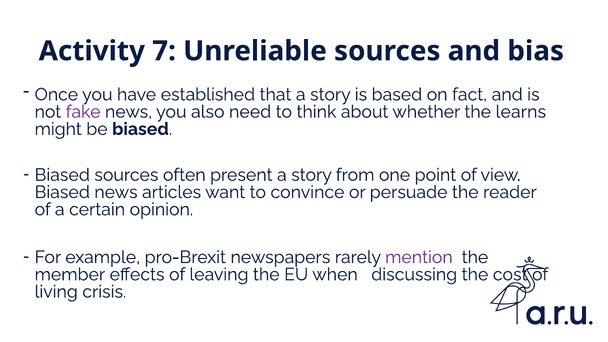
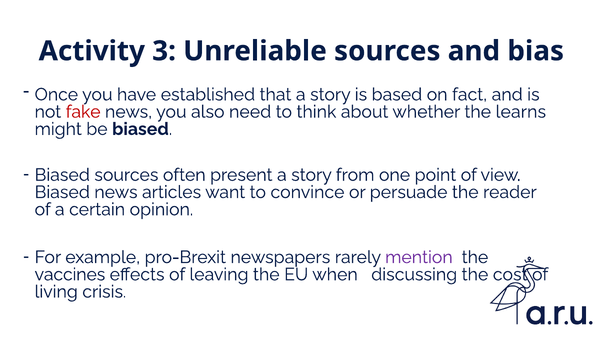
7: 7 -> 3
fake colour: purple -> red
member: member -> vaccines
